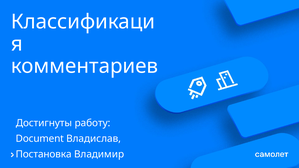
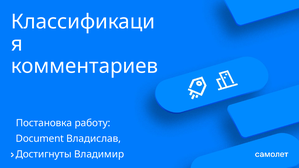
Достигнуты: Достигнуты -> Постановка
Постановка: Постановка -> Достигнуты
